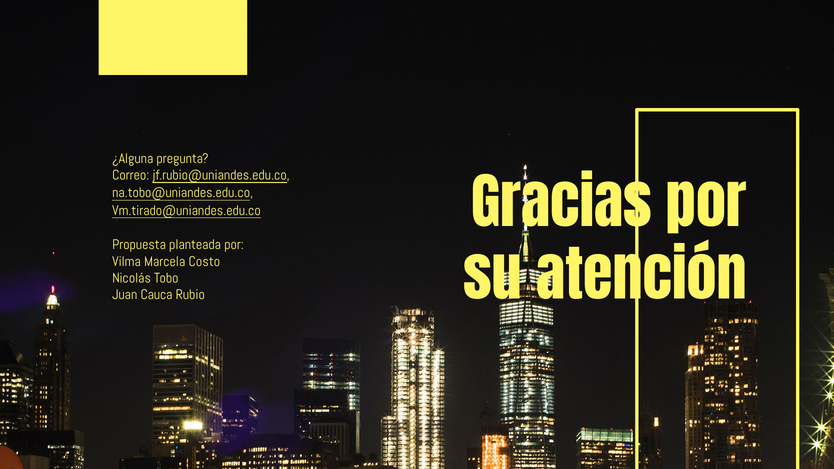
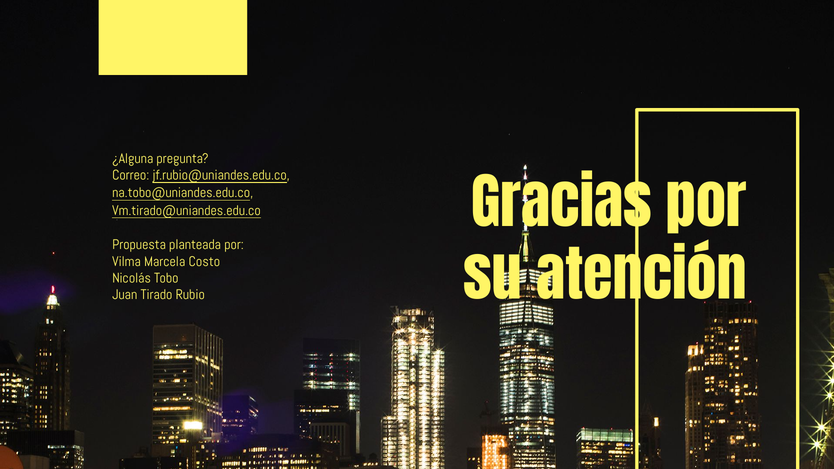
Cauca: Cauca -> Tirado
